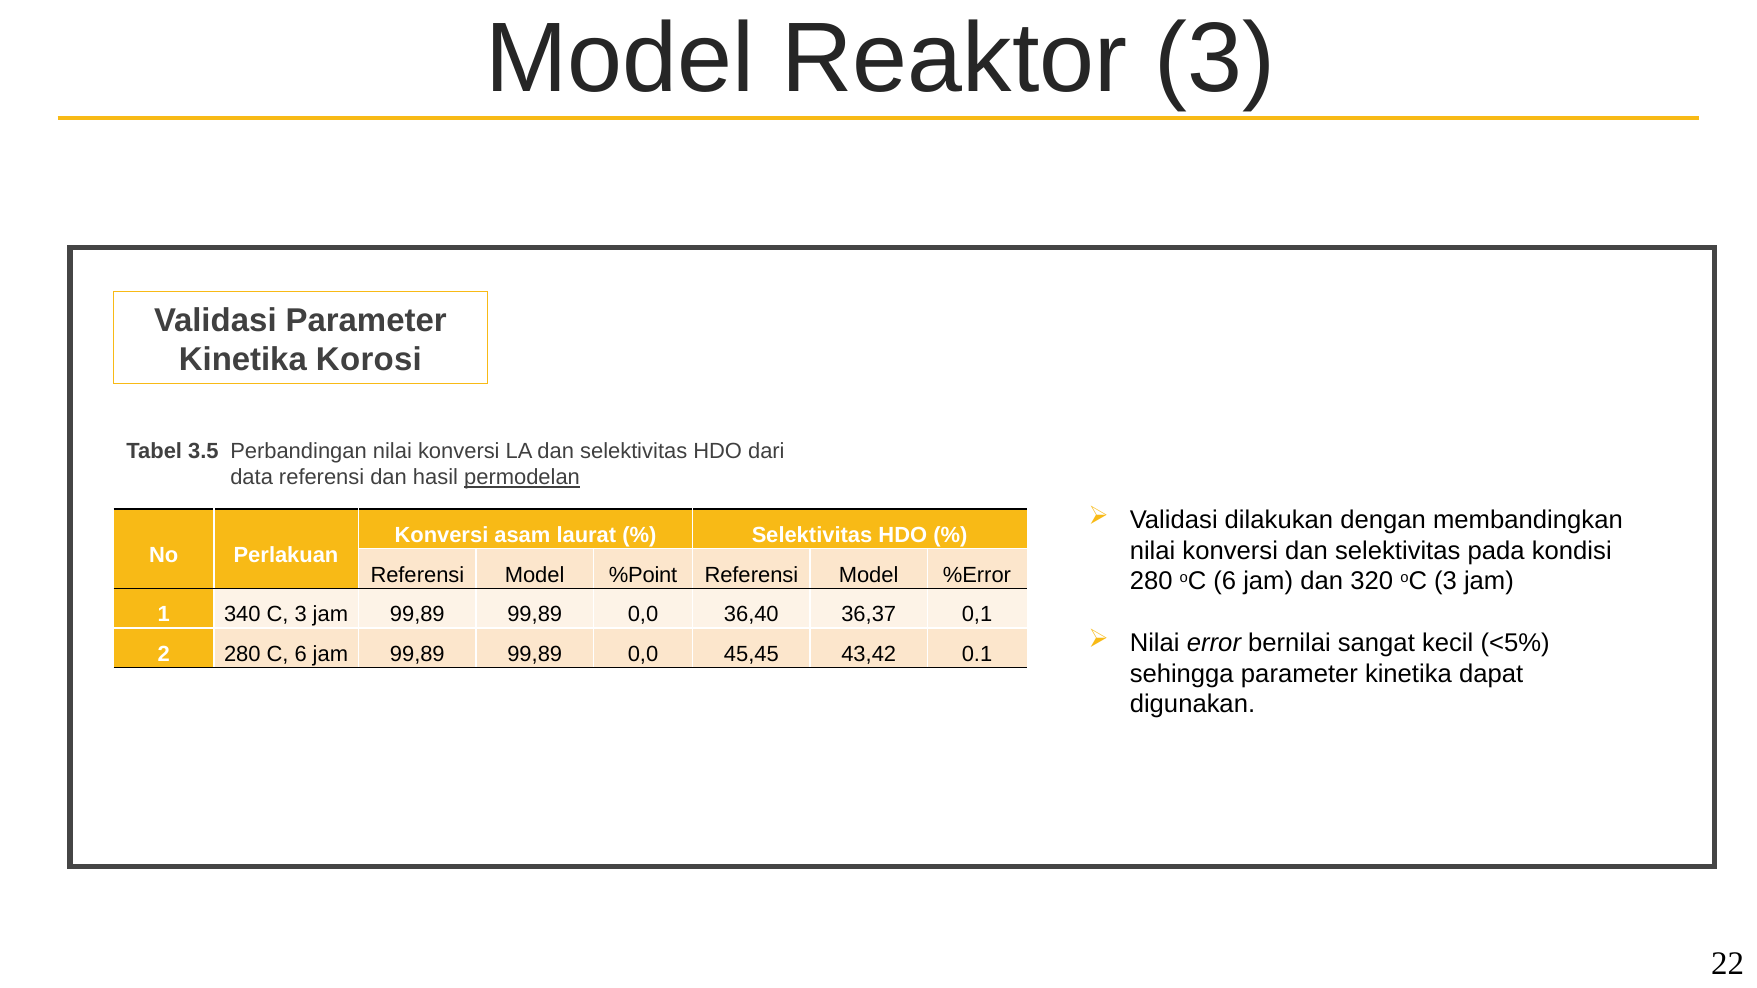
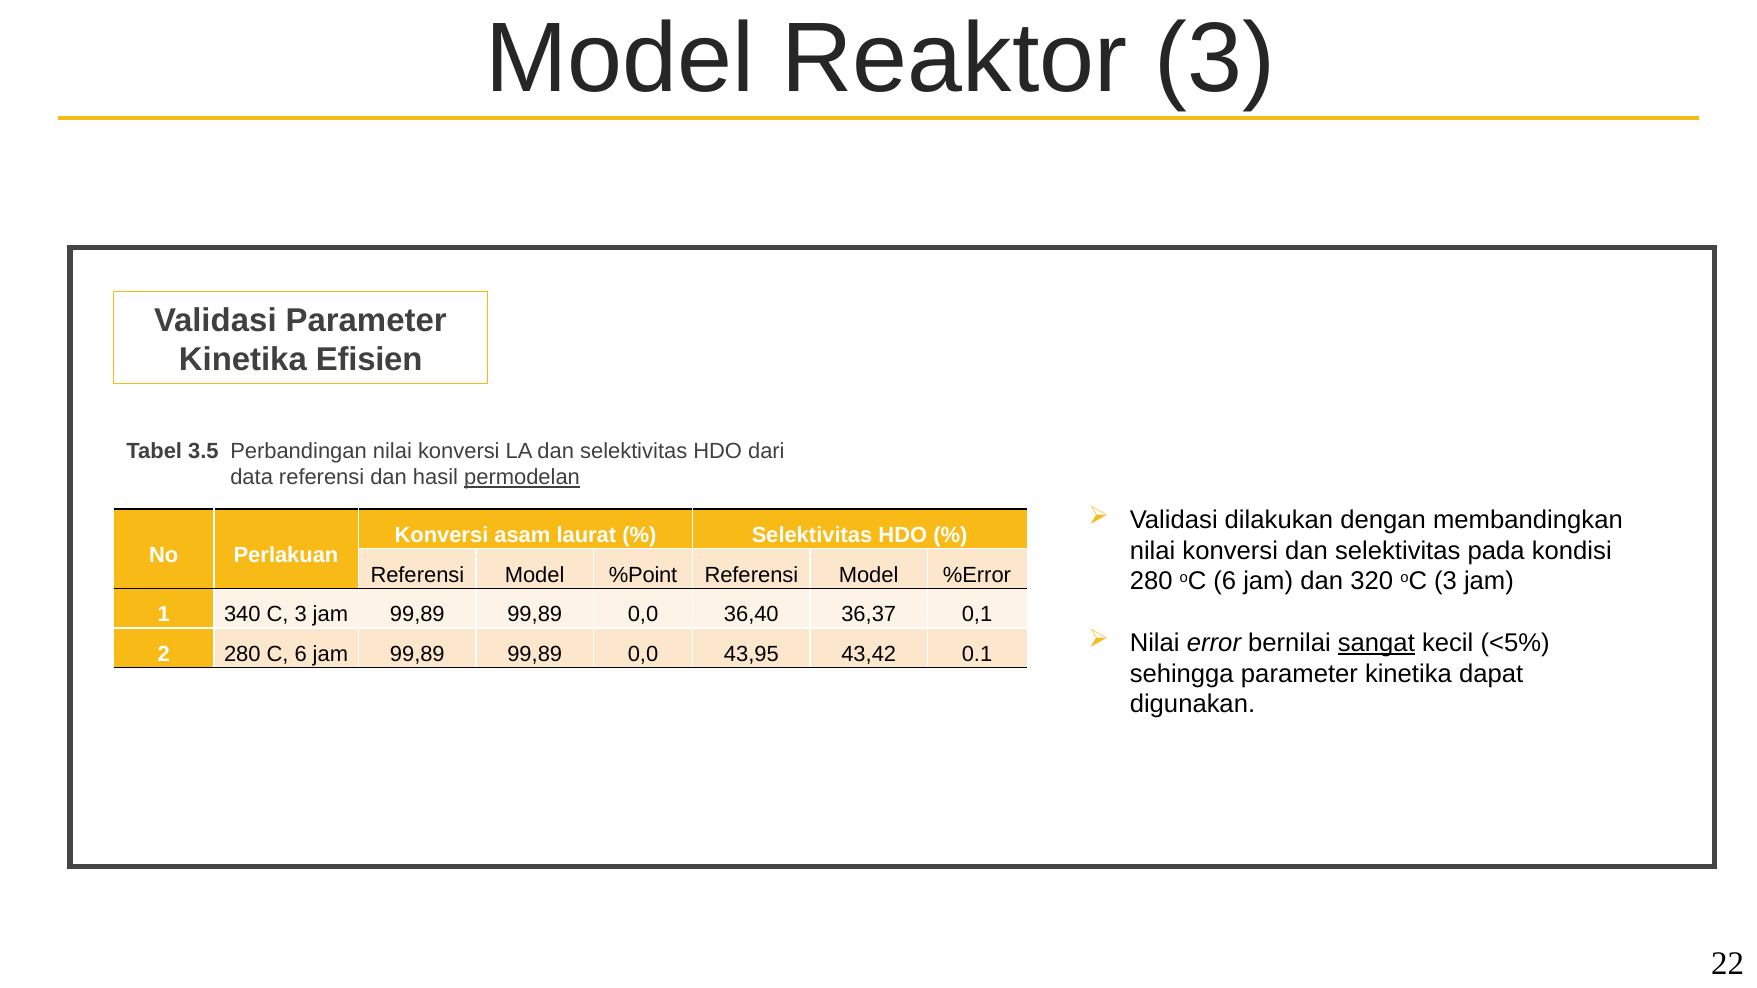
Korosi: Korosi -> Efisien
sangat underline: none -> present
45,45: 45,45 -> 43,95
